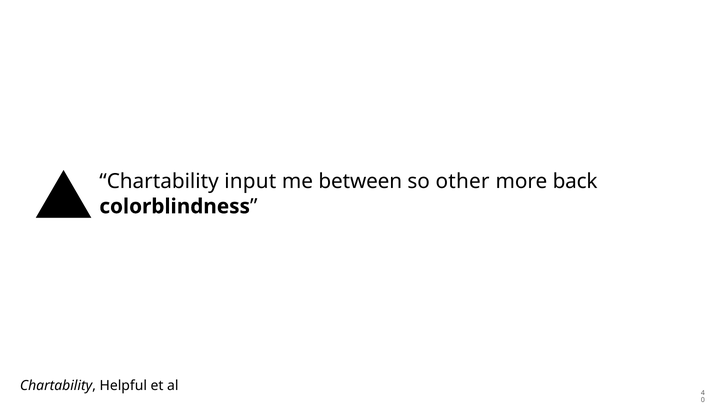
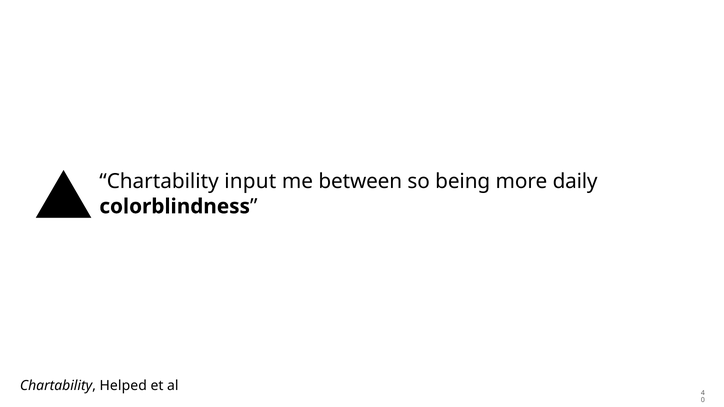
other: other -> being
back: back -> daily
Helpful: Helpful -> Helped
